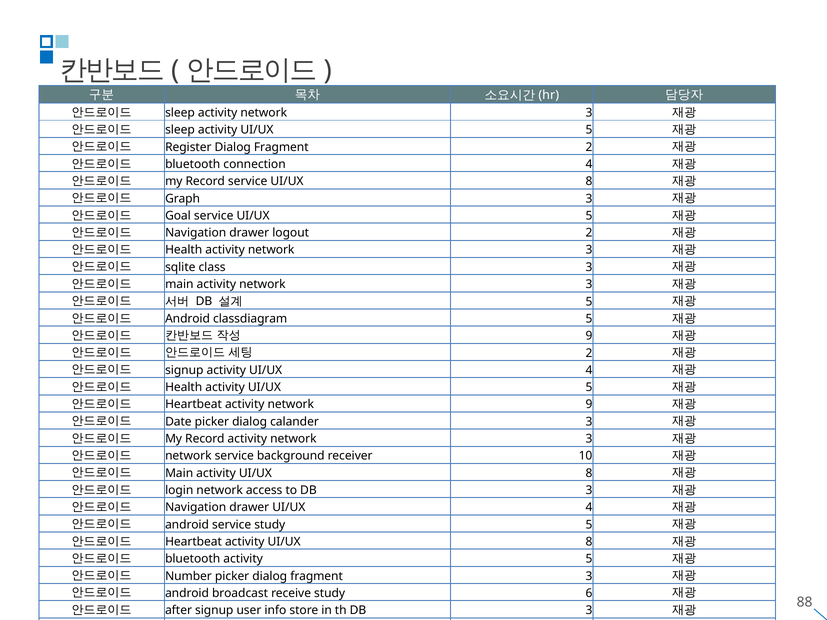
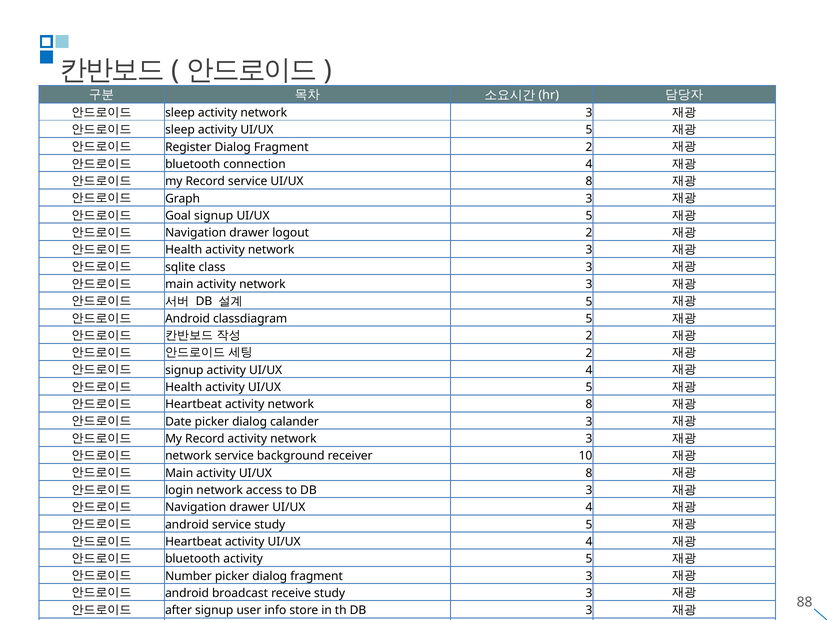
Goal service: service -> signup
9 at (589, 336): 9 -> 2
network 9: 9 -> 8
Heartbeat activity UI/UX 8: 8 -> 4
study 6: 6 -> 3
